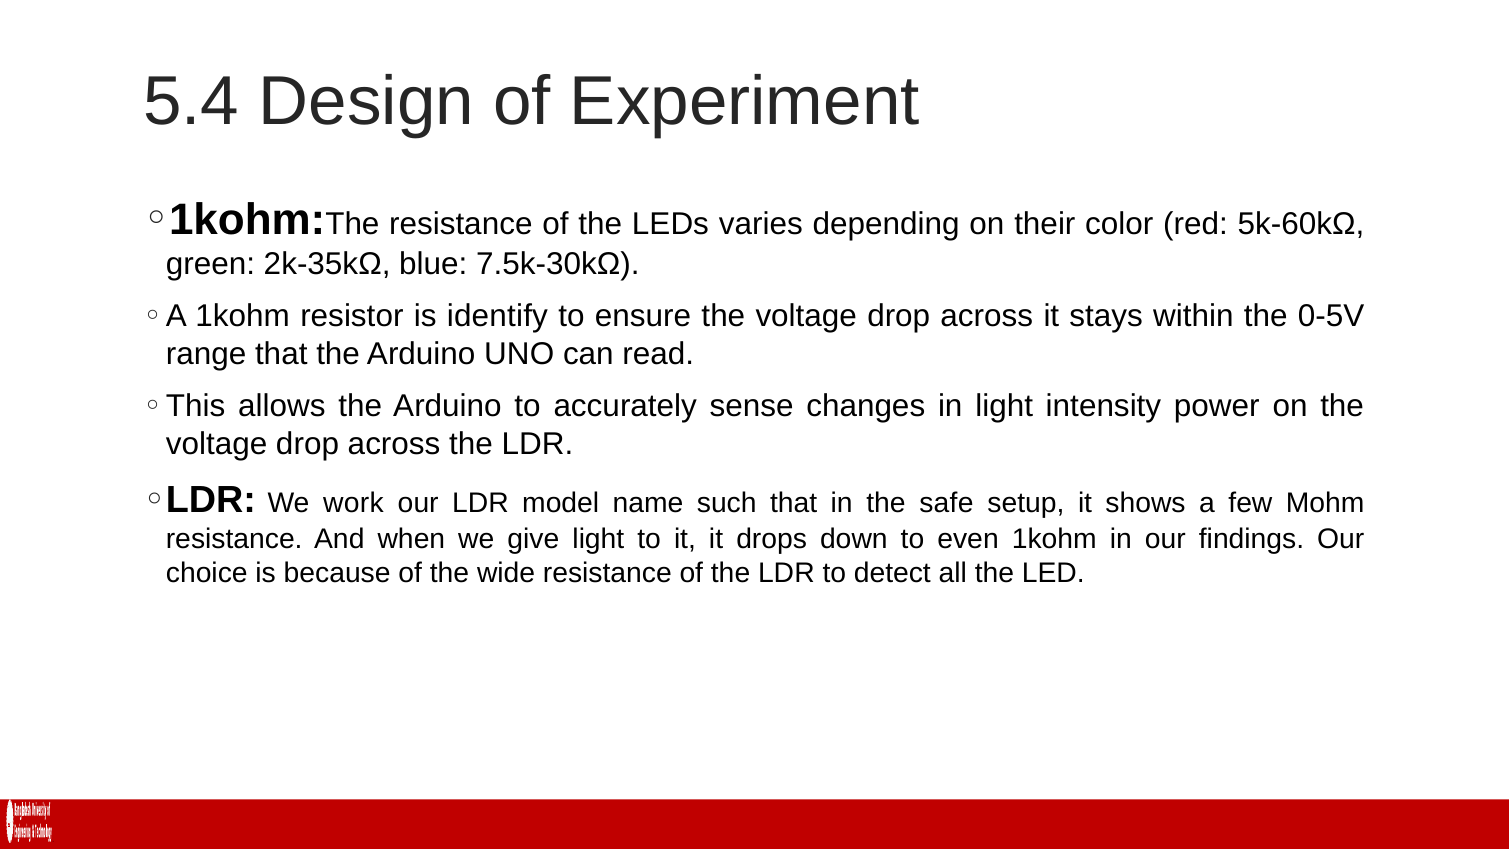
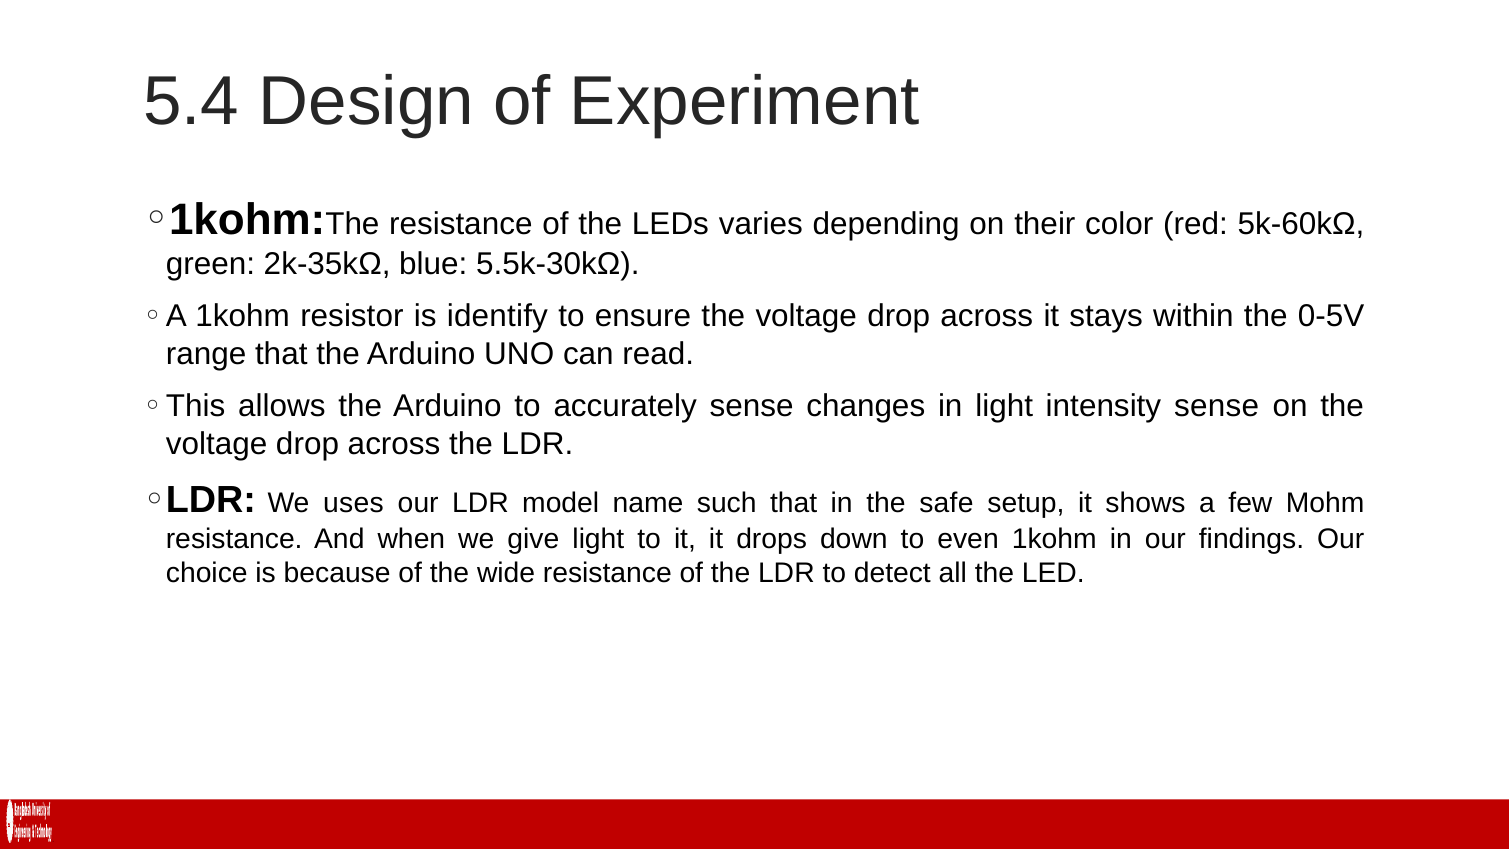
7.5k-30kΩ: 7.5k-30kΩ -> 5.5k-30kΩ
intensity power: power -> sense
work: work -> uses
